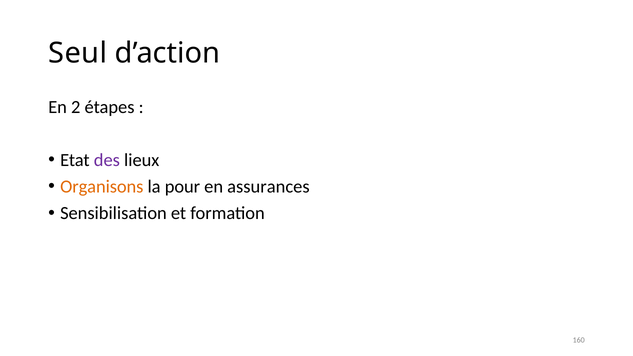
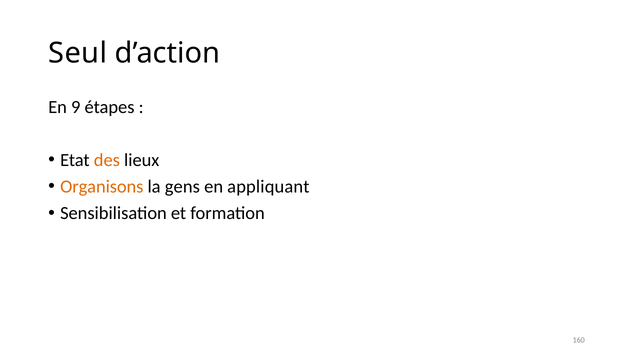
2: 2 -> 9
des colour: purple -> orange
pour: pour -> gens
assurances: assurances -> appliquant
